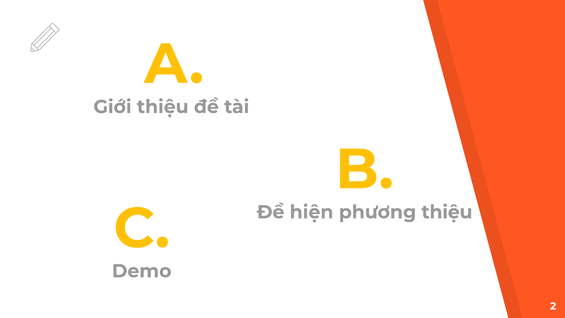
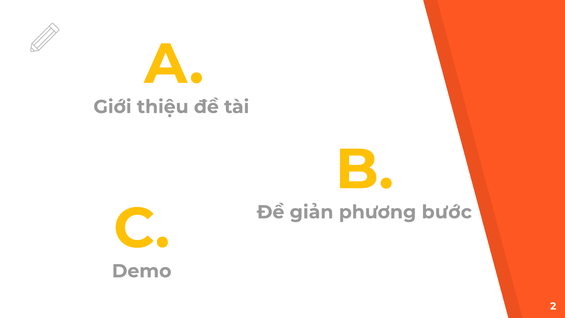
hiện: hiện -> giản
phương thiệu: thiệu -> bước
